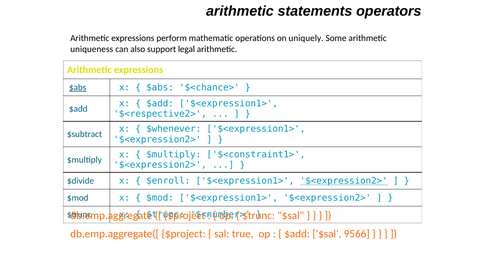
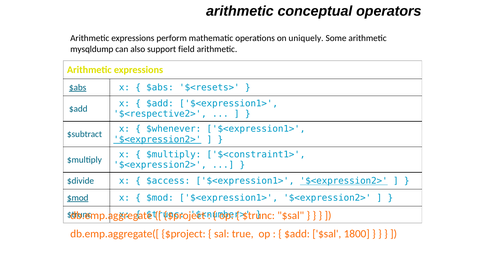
statements: statements -> conceptual
uniqueness: uniqueness -> mysqldump
legal: legal -> field
$<chance>: $<chance> -> $<resets>
$<expression2> at (157, 140) underline: none -> present
$enroll: $enroll -> $access
$mod at (78, 198) underline: none -> present
9566: 9566 -> 1800
